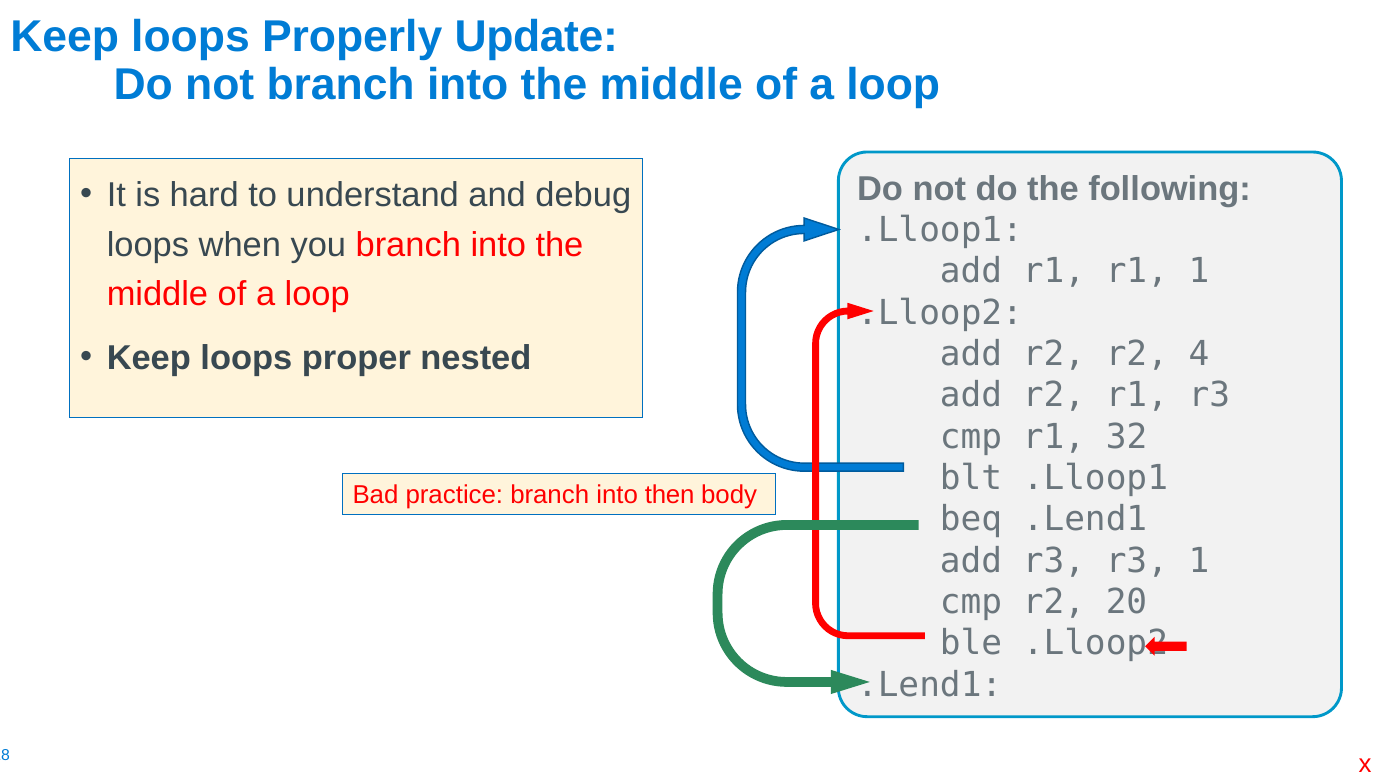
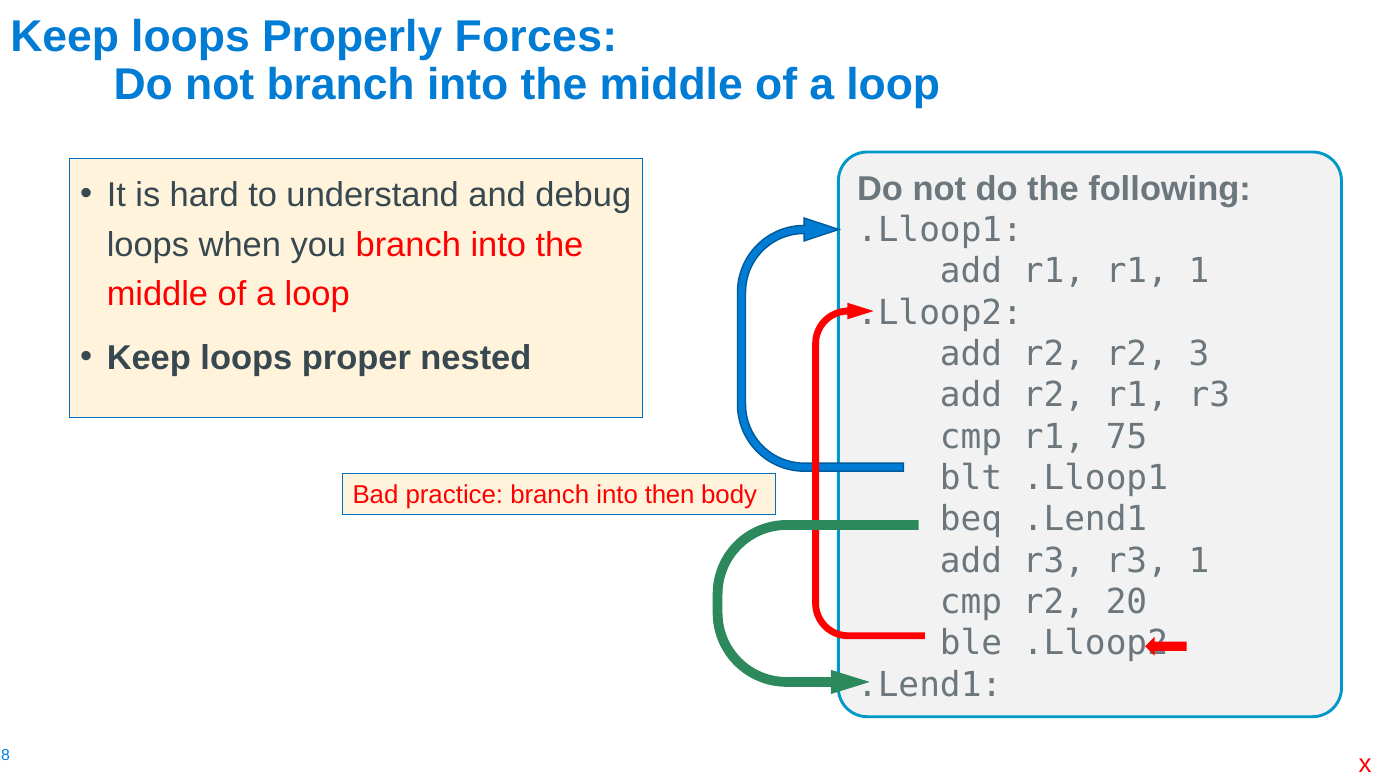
Update: Update -> Forces
4: 4 -> 3
32: 32 -> 75
